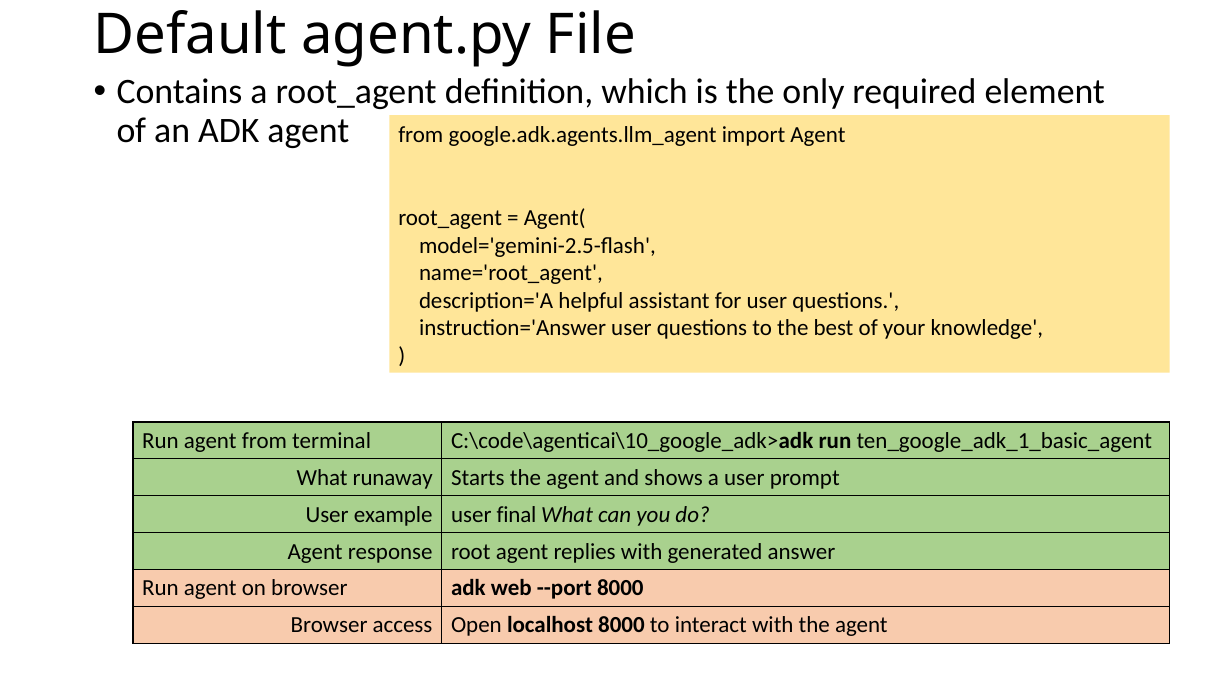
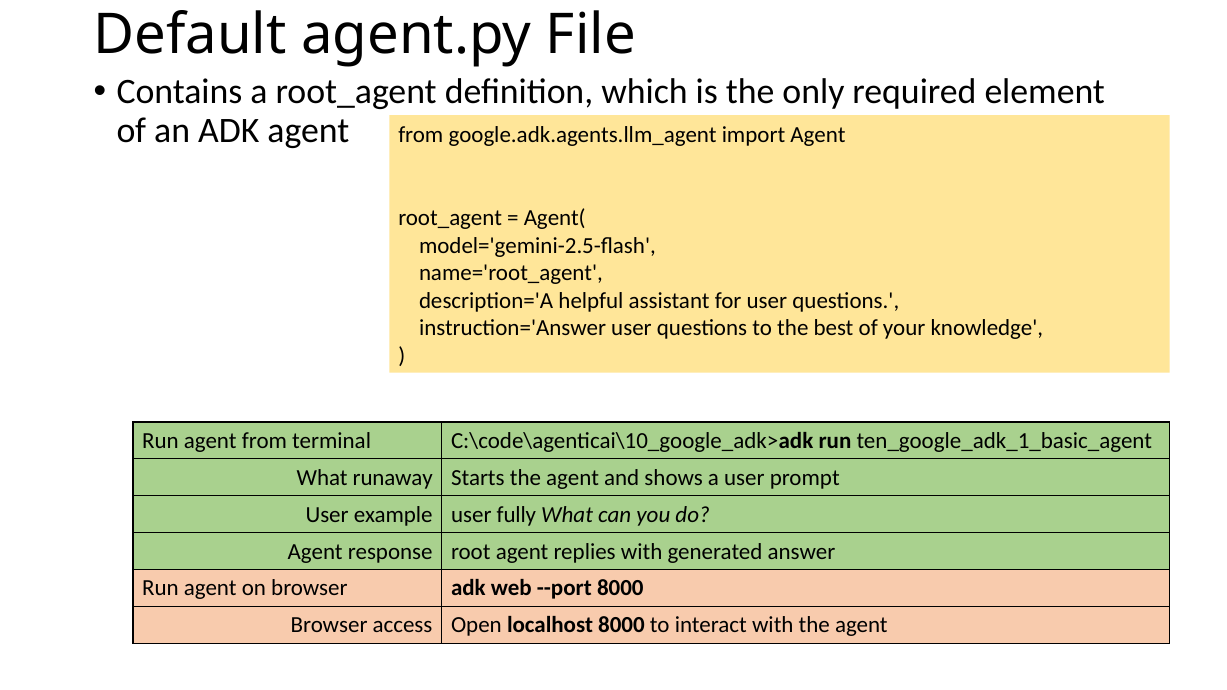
final: final -> fully
